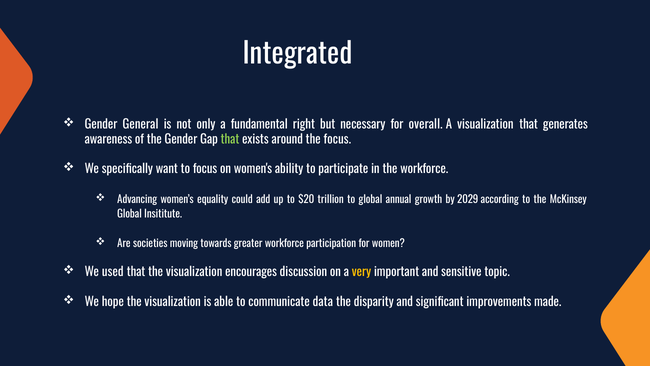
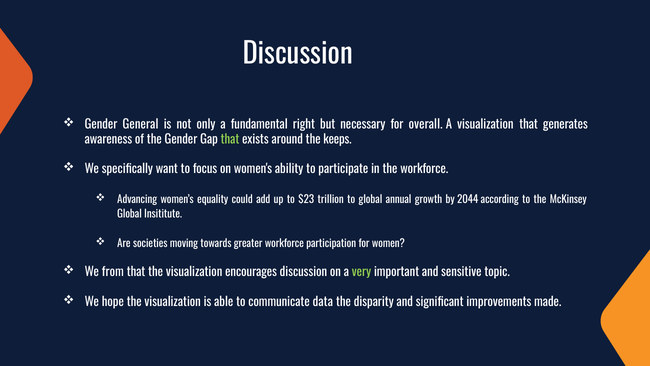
Integrated at (298, 54): Integrated -> Discussion
the focus: focus -> keeps
$20: $20 -> $23
2029: 2029 -> 2044
used: used -> from
very colour: yellow -> light green
